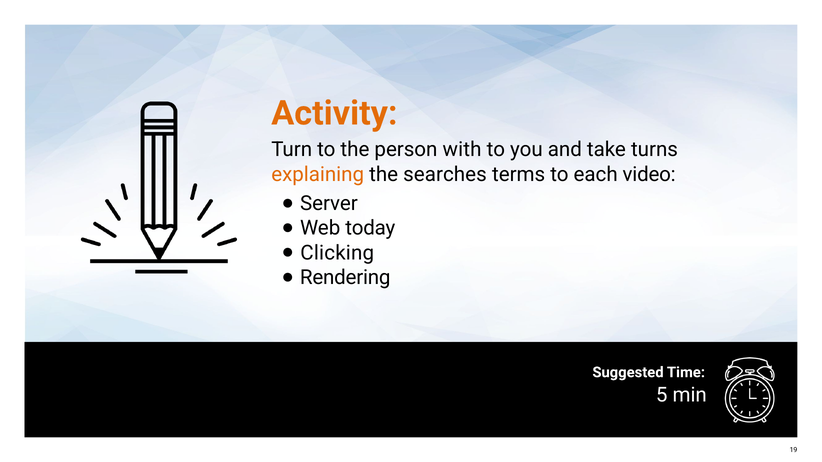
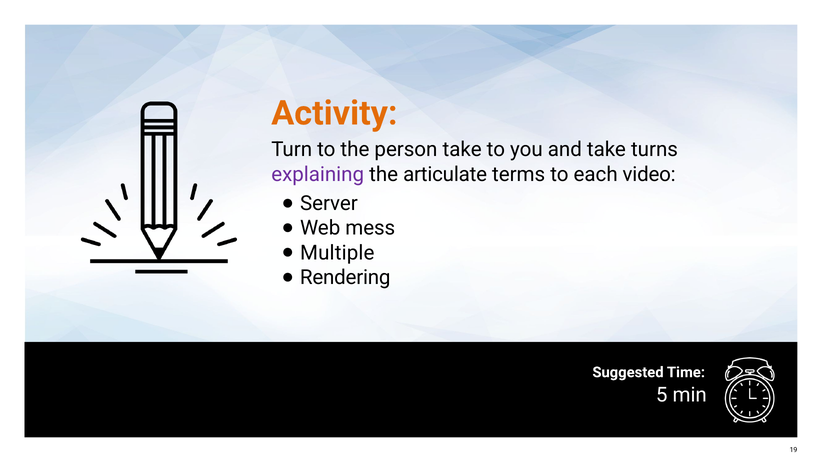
person with: with -> take
explaining colour: orange -> purple
searches: searches -> articulate
today: today -> mess
Clicking: Clicking -> Multiple
